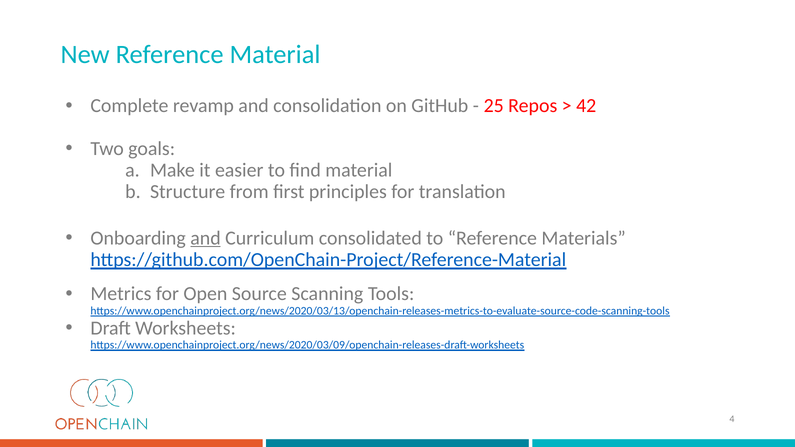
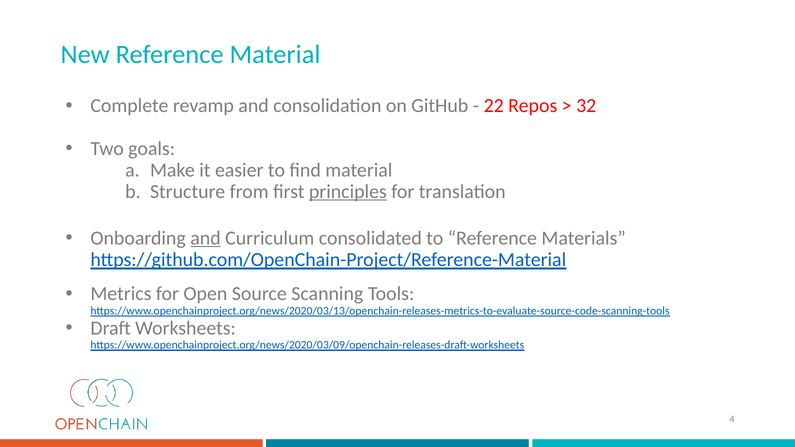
25: 25 -> 22
42: 42 -> 32
principles underline: none -> present
